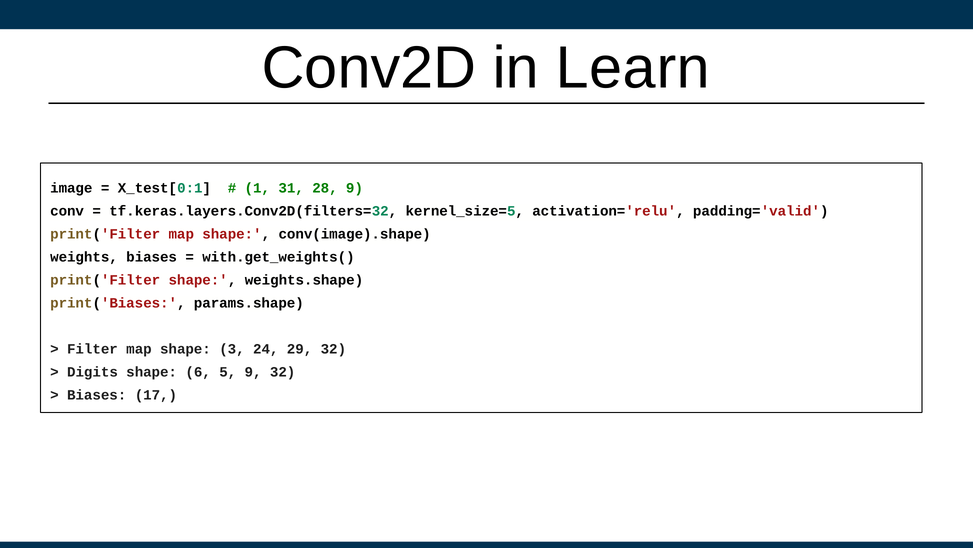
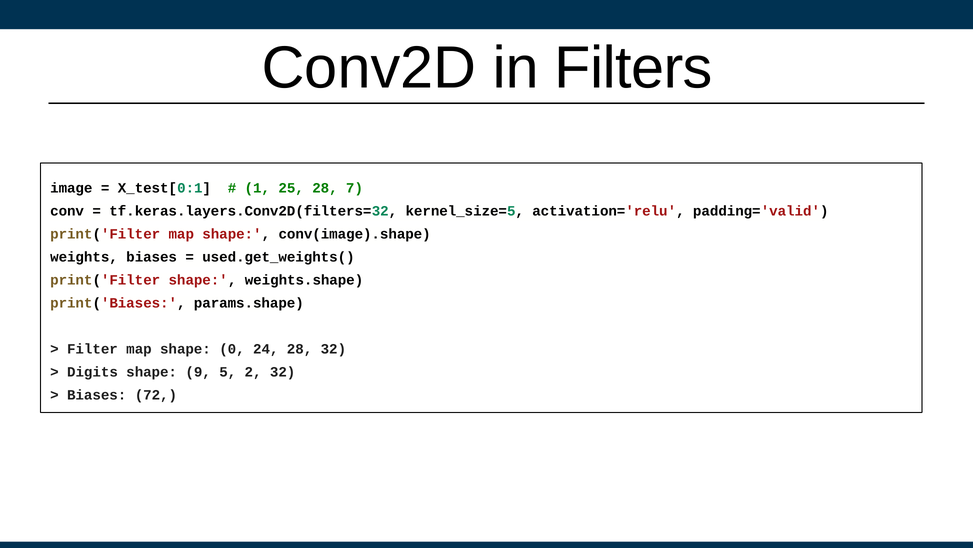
Learn: Learn -> Filters
31: 31 -> 25
28 9: 9 -> 7
with.get_weights(: with.get_weights( -> used.get_weights(
3: 3 -> 0
24 29: 29 -> 28
6: 6 -> 9
5 9: 9 -> 2
17: 17 -> 72
